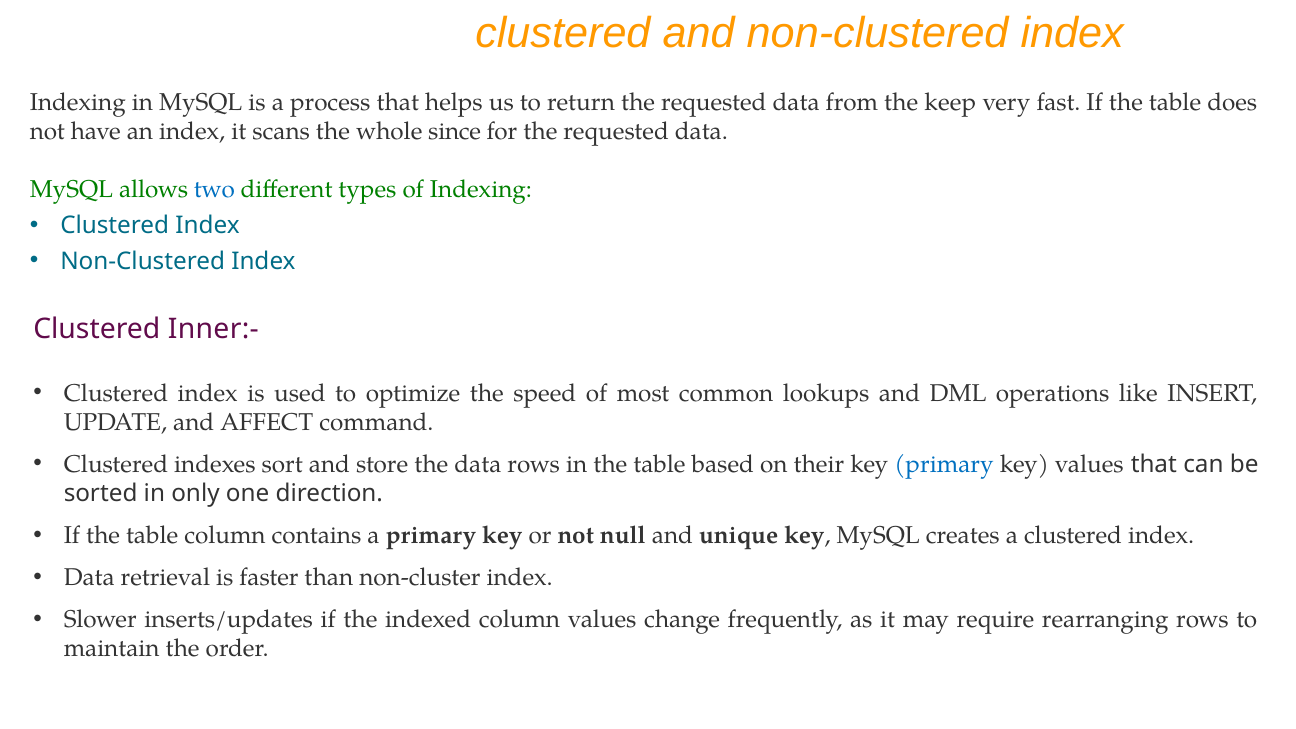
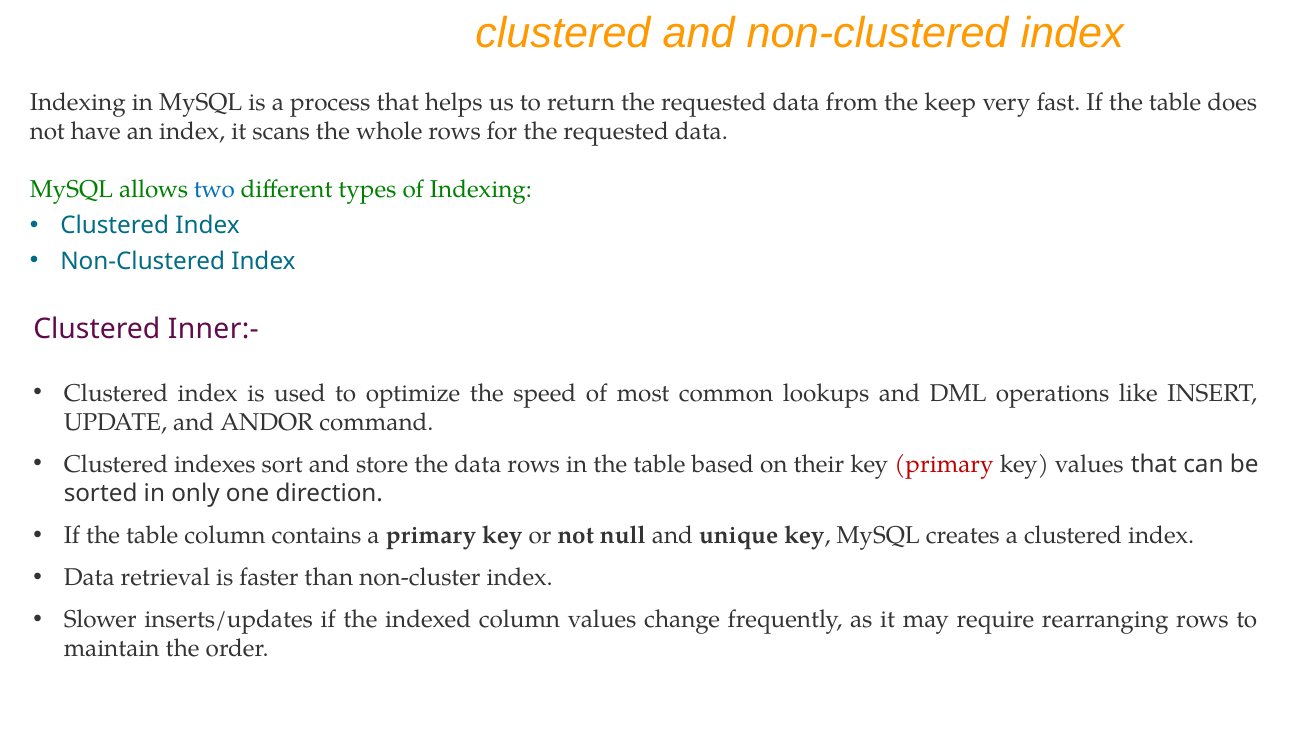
whole since: since -> rows
AFFECT: AFFECT -> ANDOR
primary at (944, 464) colour: blue -> red
